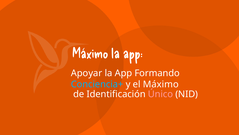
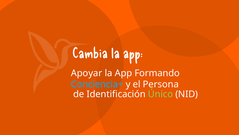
Máximo at (90, 53): Máximo -> Cambia
el Máximo: Máximo -> Persona
Único colour: pink -> light green
